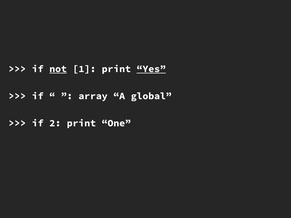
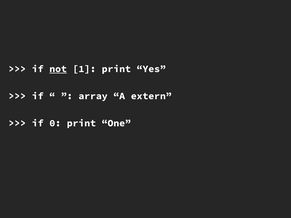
Yes underline: present -> none
global: global -> extern
2: 2 -> 0
